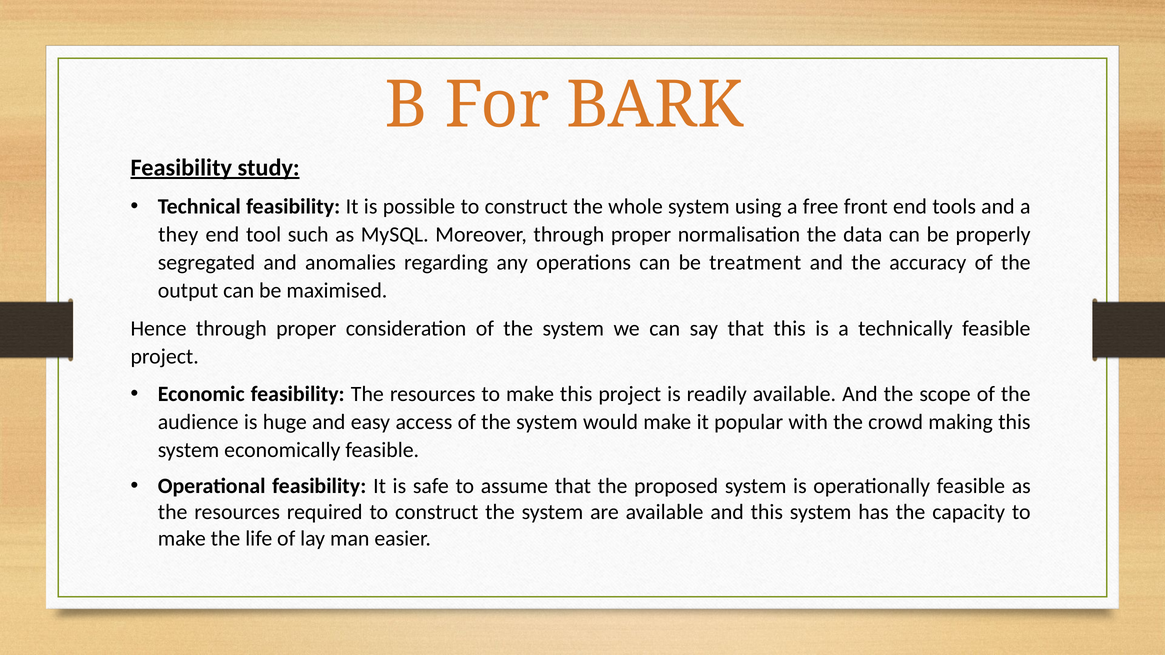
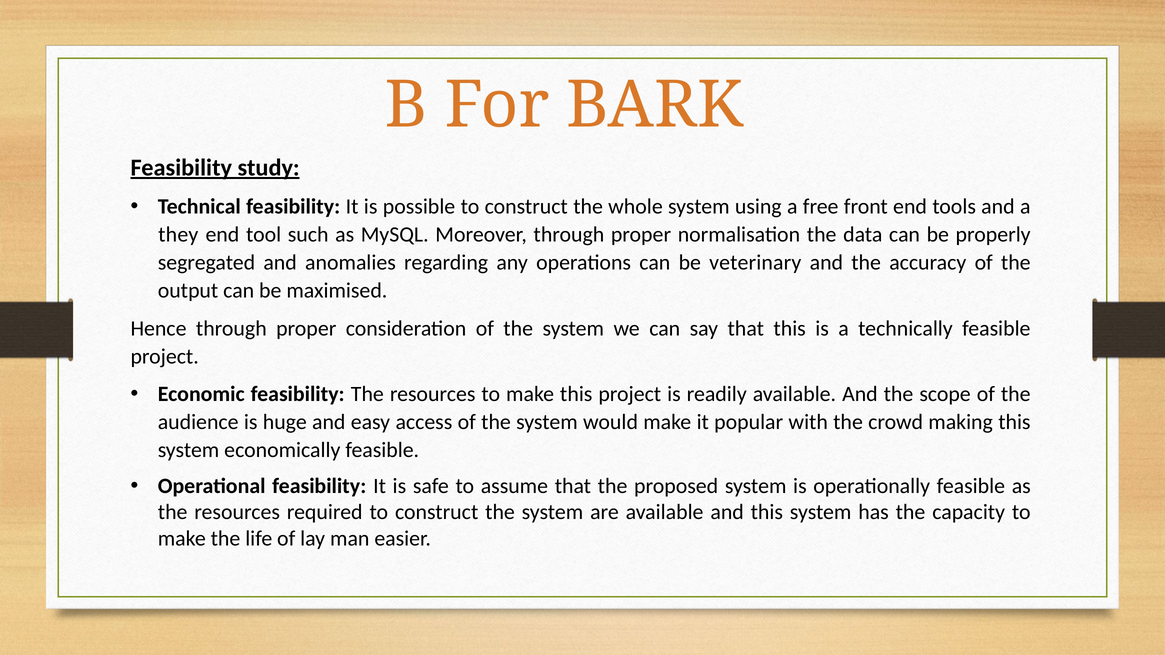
treatment: treatment -> veterinary
